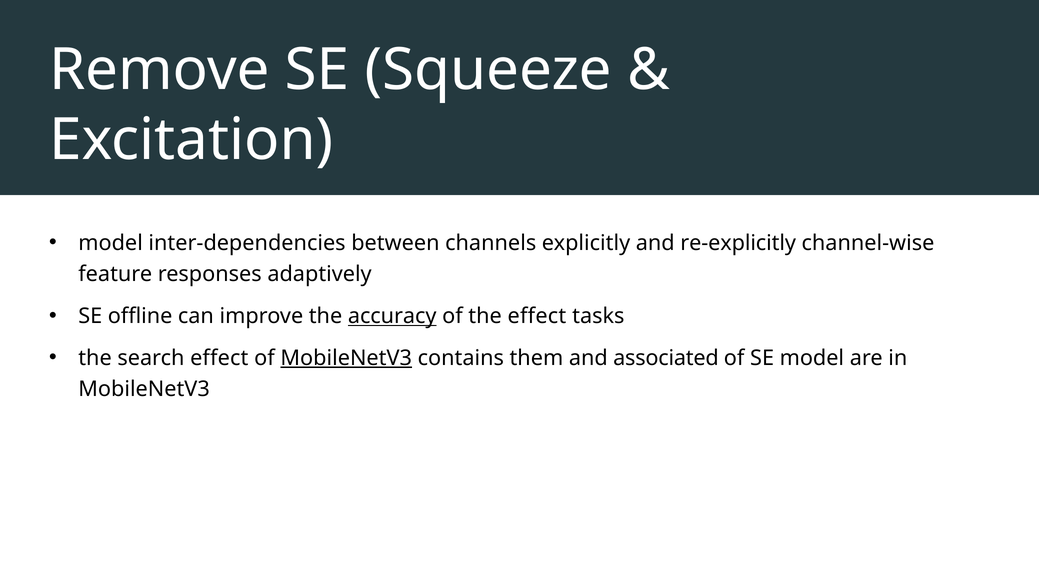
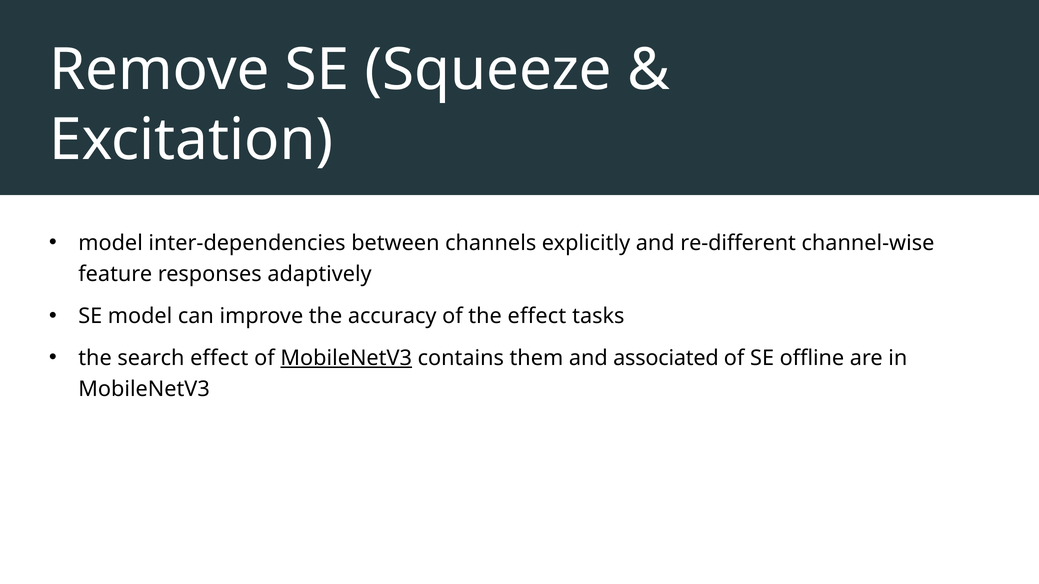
re-explicitly: re-explicitly -> re-different
SE offline: offline -> model
accuracy underline: present -> none
SE model: model -> offline
